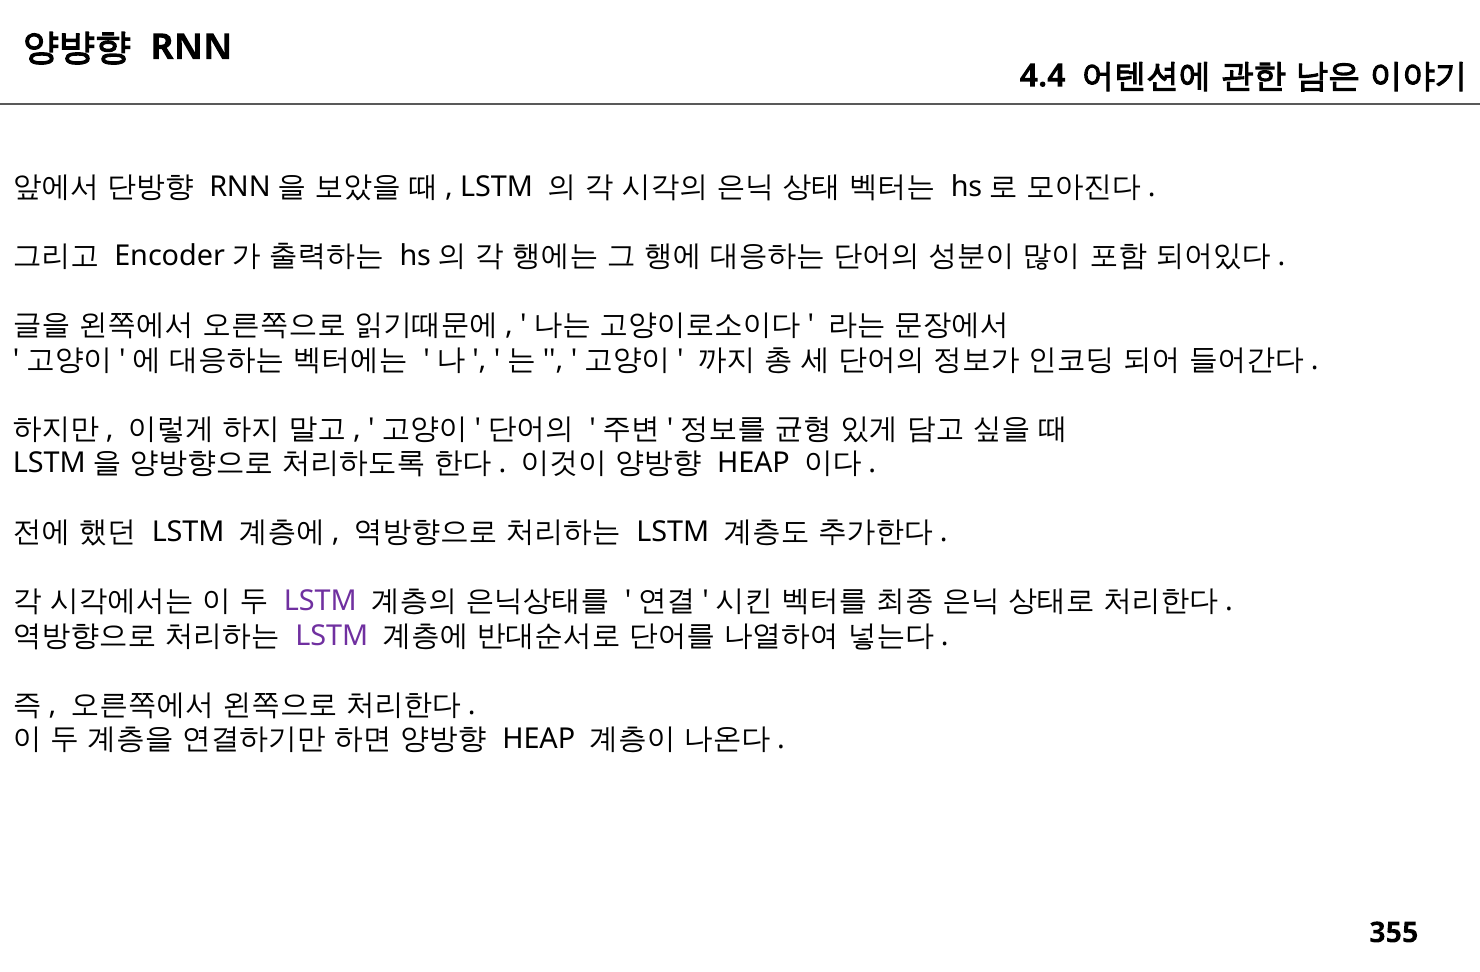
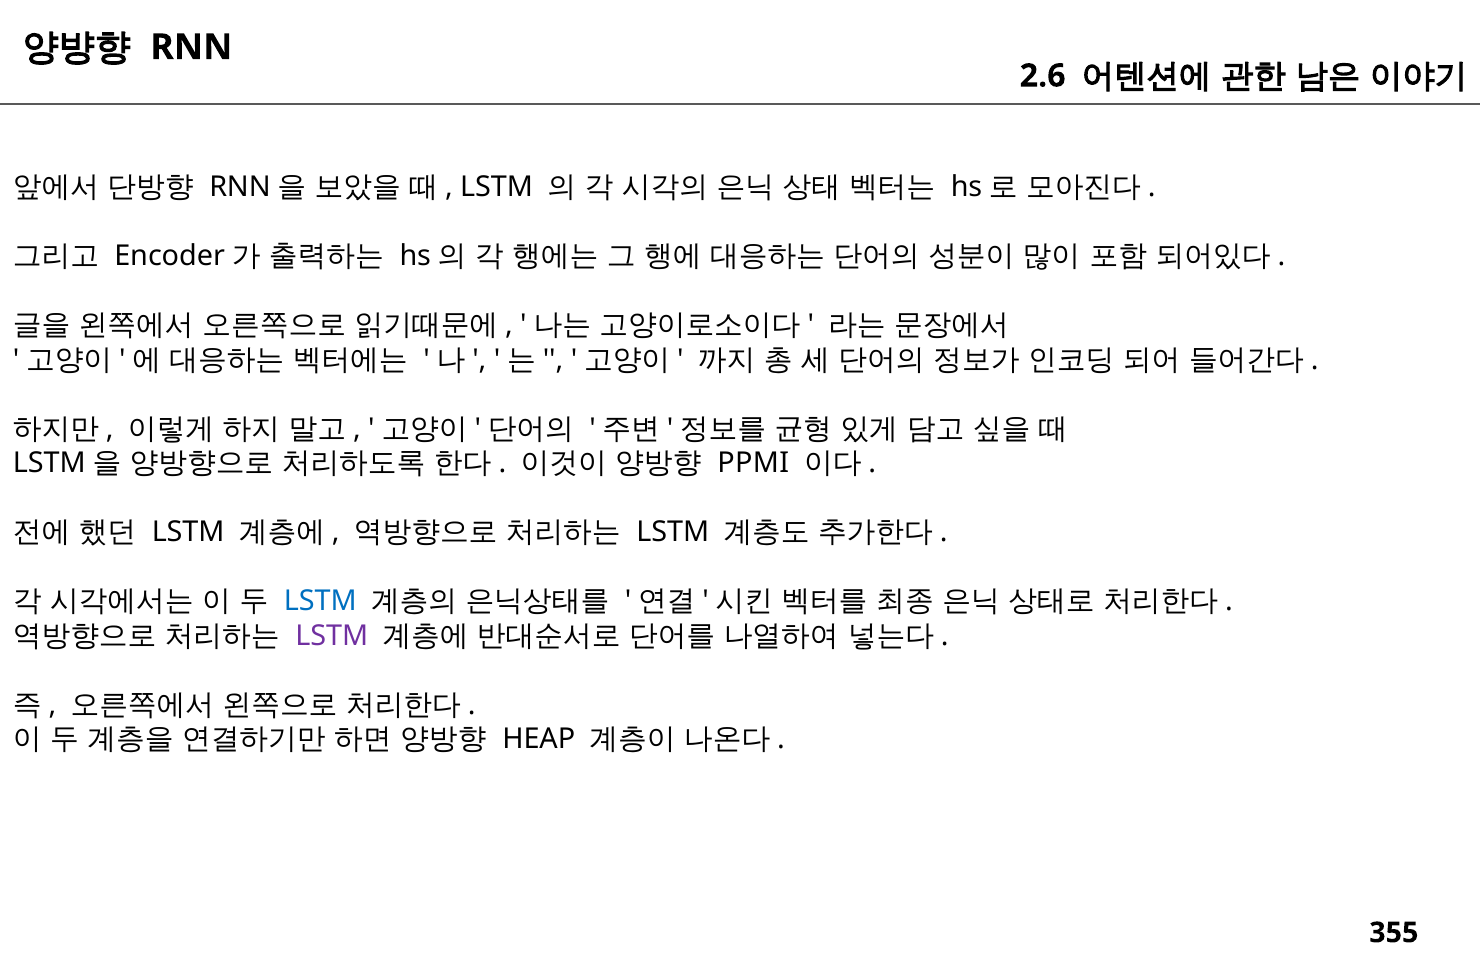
4.4: 4.4 -> 2.6
HEAP at (753, 463): HEAP -> PPMI
LSTM at (320, 601) colour: purple -> blue
